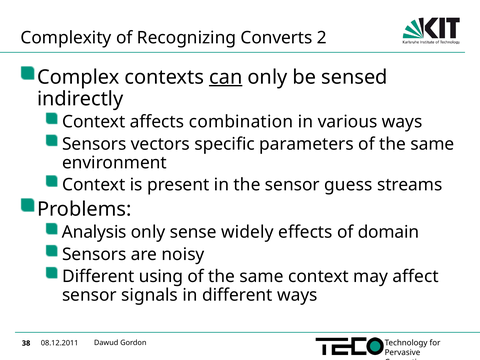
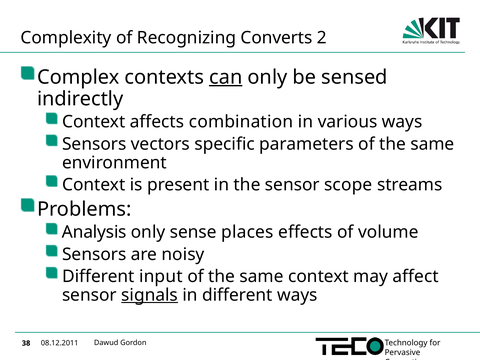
guess: guess -> scope
widely: widely -> places
domain: domain -> volume
using: using -> input
signals underline: none -> present
